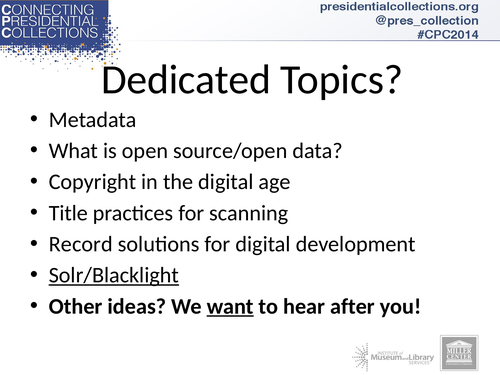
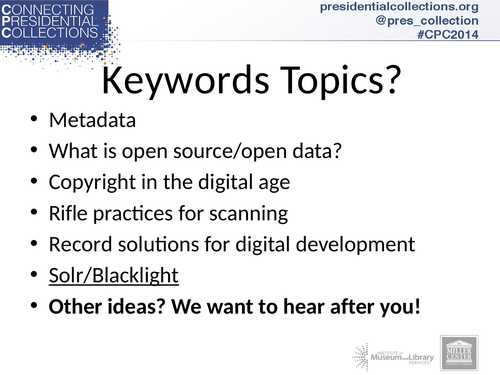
Dedicated: Dedicated -> Keywords
Title: Title -> Rifle
want underline: present -> none
